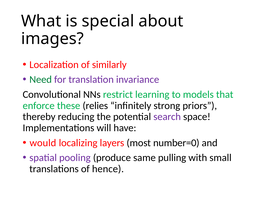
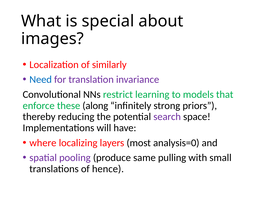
Need colour: green -> blue
relies: relies -> along
would: would -> where
number=0: number=0 -> analysis=0
